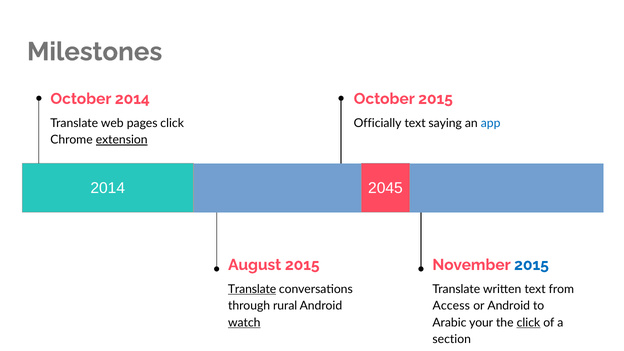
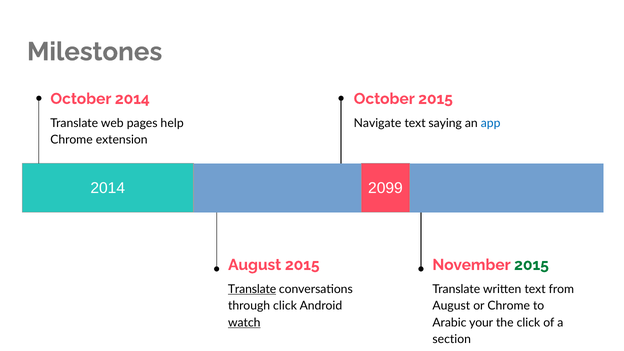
pages click: click -> help
Officially: Officially -> Navigate
extension underline: present -> none
2045: 2045 -> 2099
2015 at (531, 265) colour: blue -> green
through rural: rural -> click
Access at (451, 306): Access -> August
or Android: Android -> Chrome
click at (528, 323) underline: present -> none
